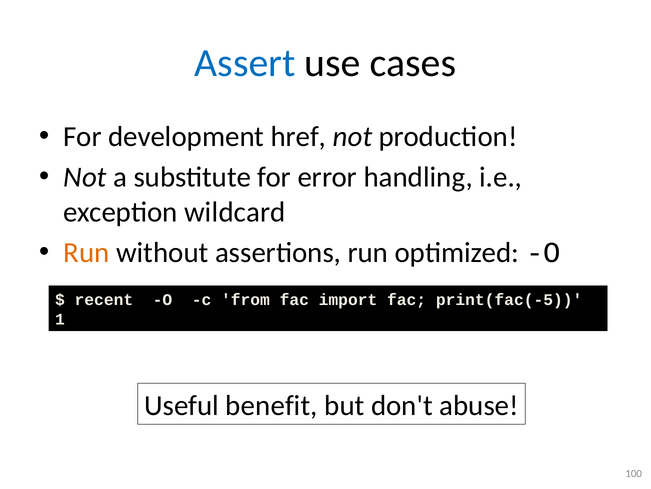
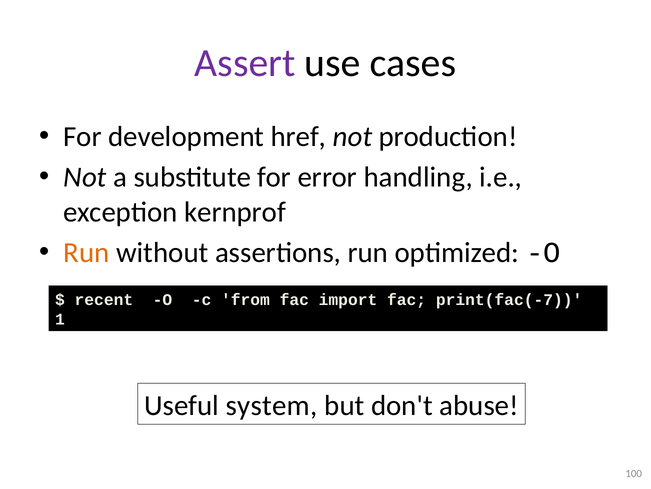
Assert colour: blue -> purple
wildcard: wildcard -> kernprof
print(fac(-5: print(fac(-5 -> print(fac(-7
benefit: benefit -> system
